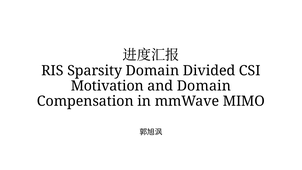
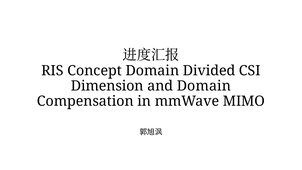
Sparsity: Sparsity -> Concept
Motivation: Motivation -> Dimension
